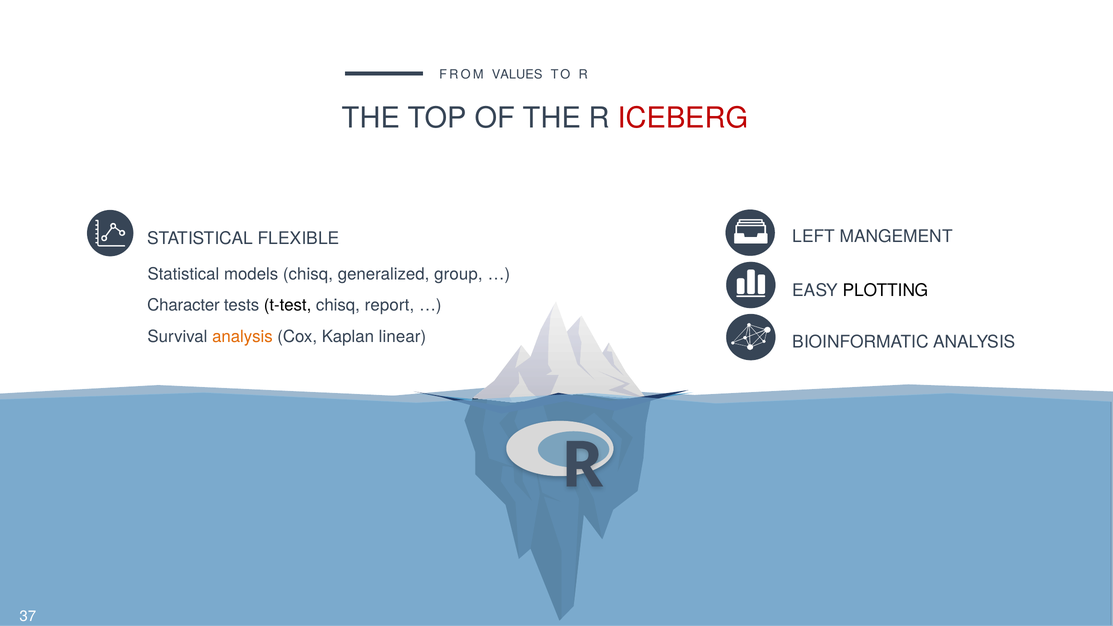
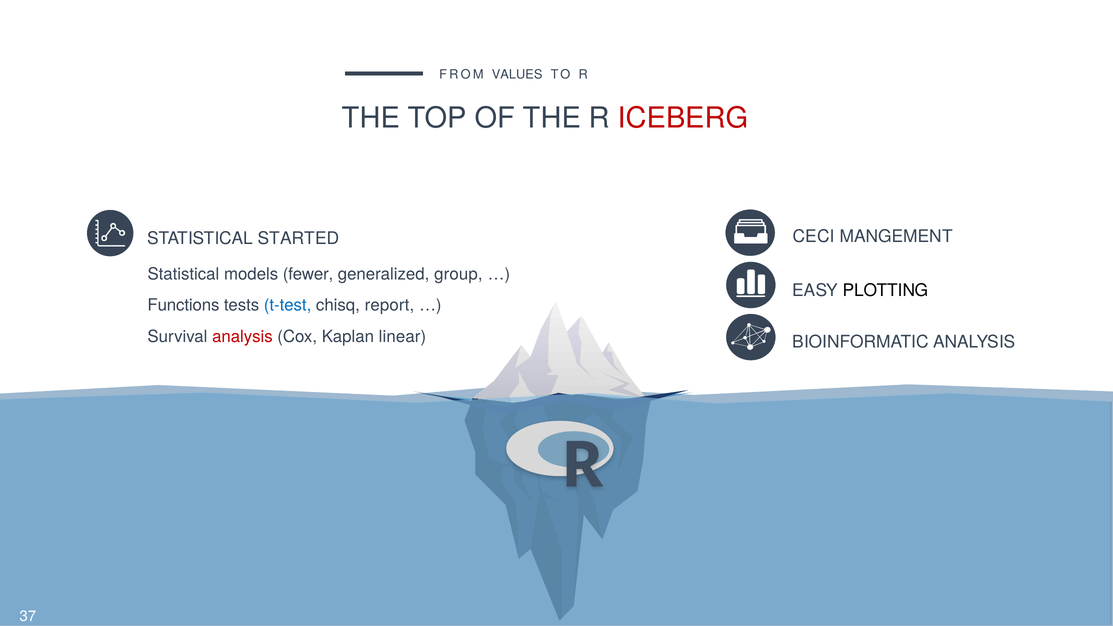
LEFT: LEFT -> CECI
FLEXIBLE: FLEXIBLE -> STARTED
models chisq: chisq -> fewer
Character: Character -> Functions
t-test colour: black -> blue
analysis at (242, 337) colour: orange -> red
